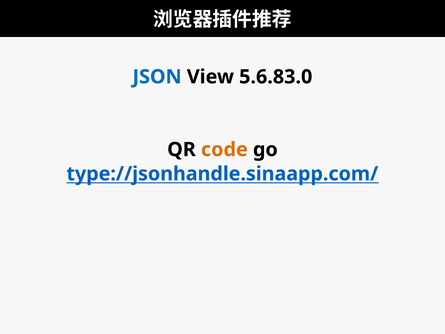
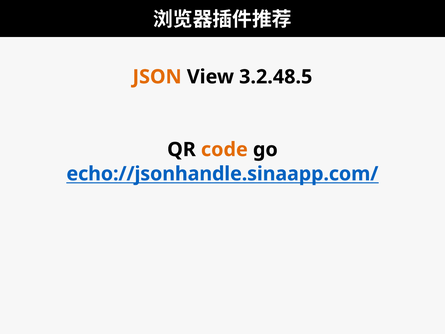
JSON colour: blue -> orange
5.6.83.0: 5.6.83.0 -> 3.2.48.5
type://jsonhandle.sinaapp.com/: type://jsonhandle.sinaapp.com/ -> echo://jsonhandle.sinaapp.com/
